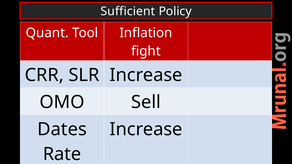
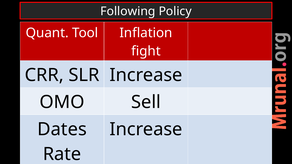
Sufficient: Sufficient -> Following
